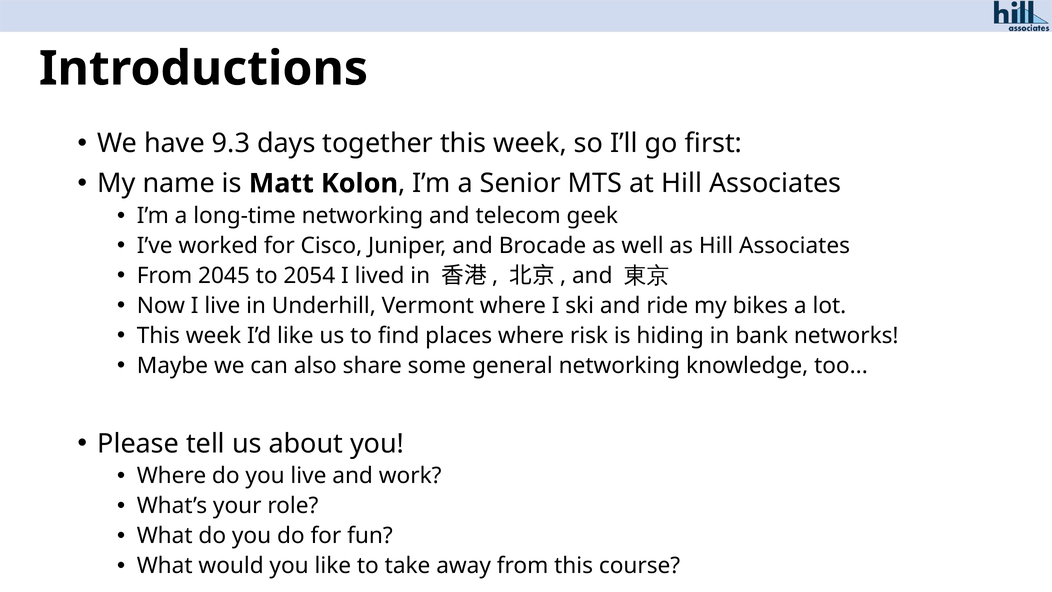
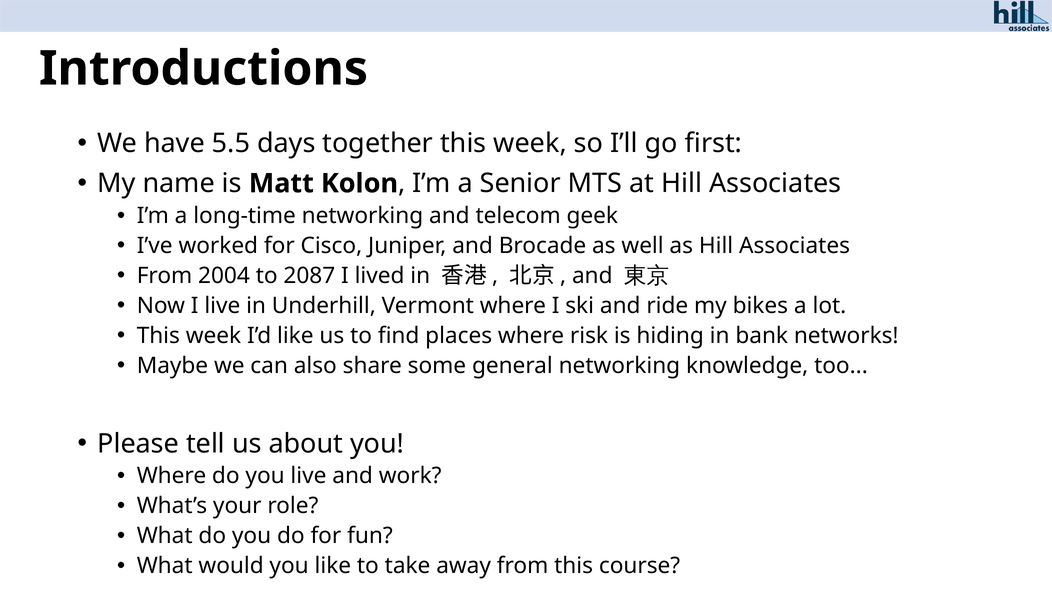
9.3: 9.3 -> 5.5
2045: 2045 -> 2004
2054: 2054 -> 2087
